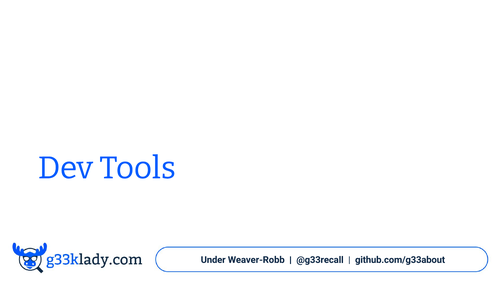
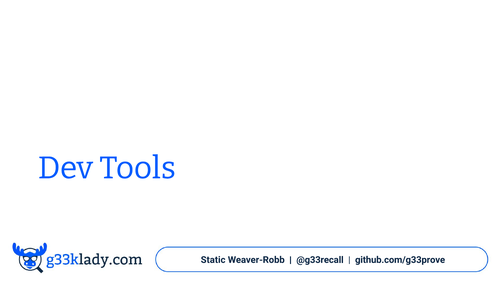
Under: Under -> Static
github.com/g33about: github.com/g33about -> github.com/g33prove
